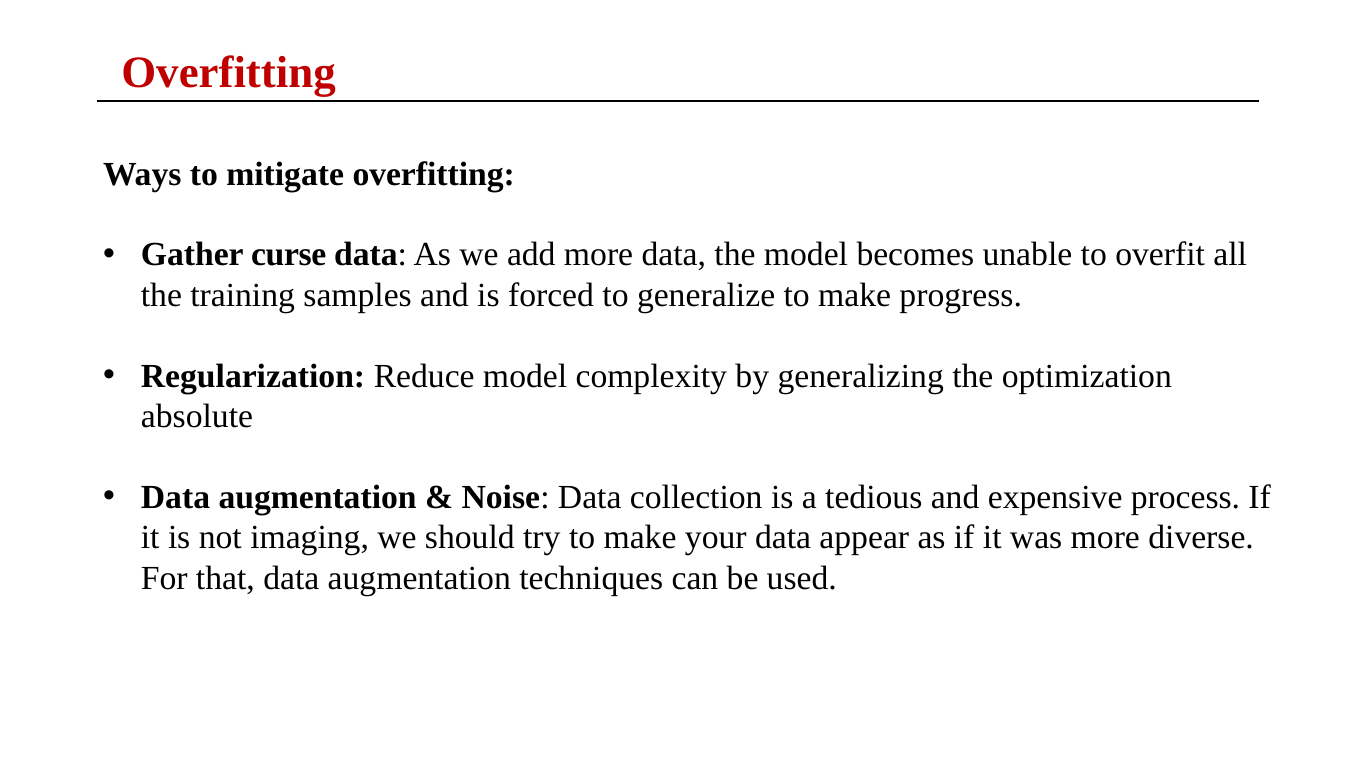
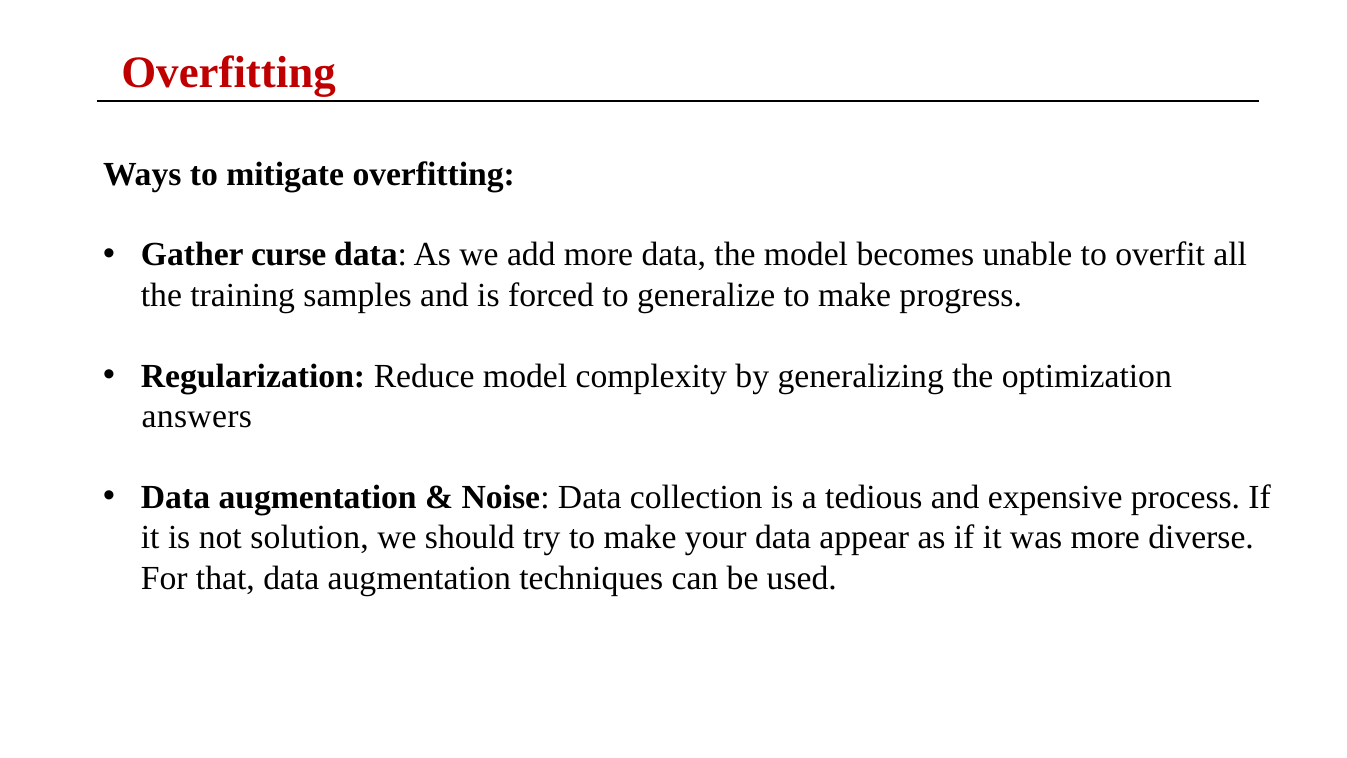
absolute: absolute -> answers
imaging: imaging -> solution
